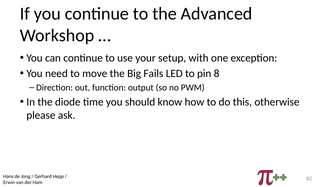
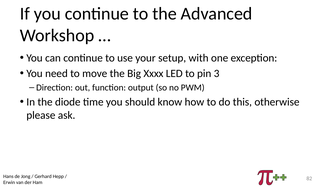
Fails: Fails -> Xxxx
8: 8 -> 3
